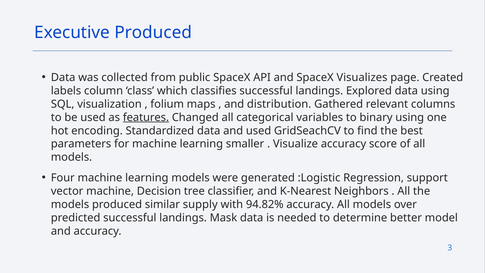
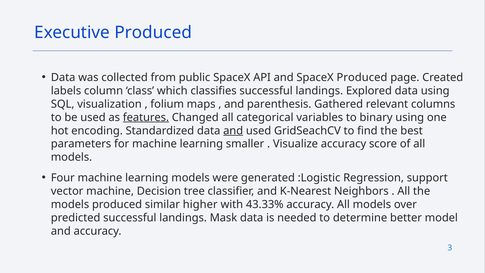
SpaceX Visualizes: Visualizes -> Produced
distribution: distribution -> parenthesis
and at (233, 131) underline: none -> present
supply: supply -> higher
94.82%: 94.82% -> 43.33%
